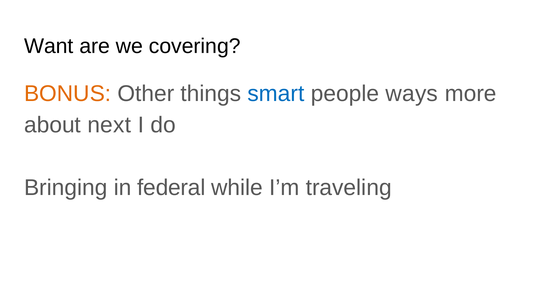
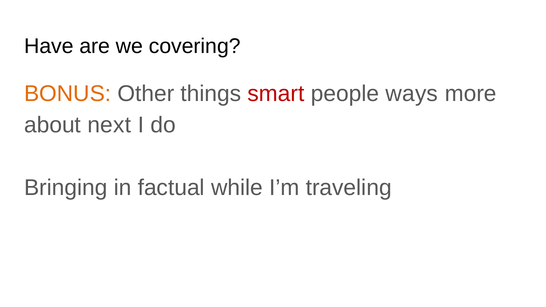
Want: Want -> Have
smart colour: blue -> red
federal: federal -> factual
